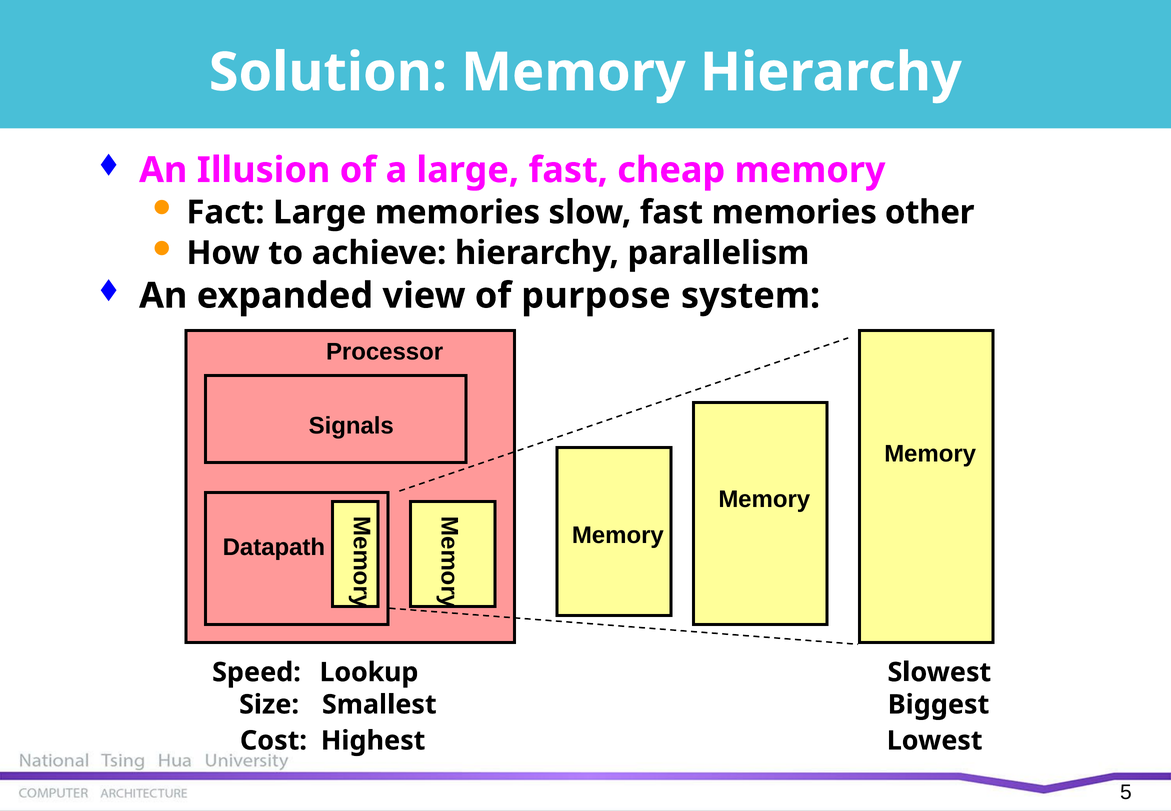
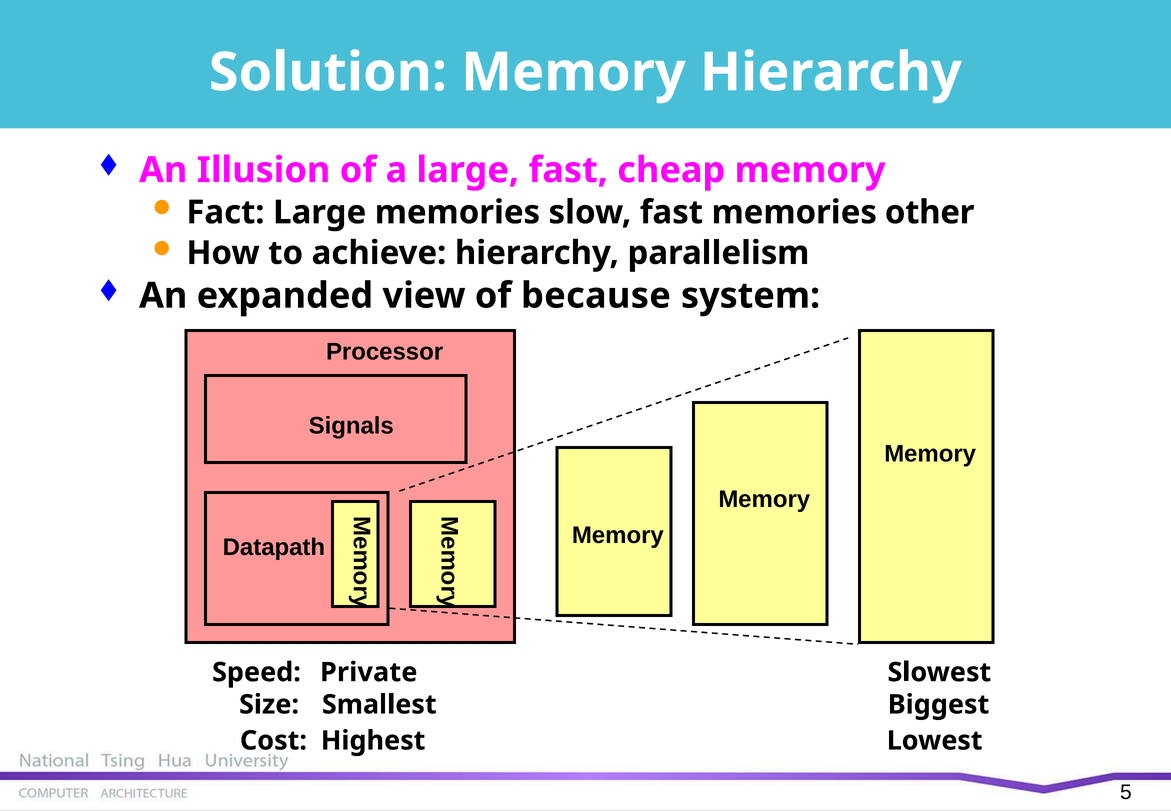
purpose: purpose -> because
Lookup: Lookup -> Private
